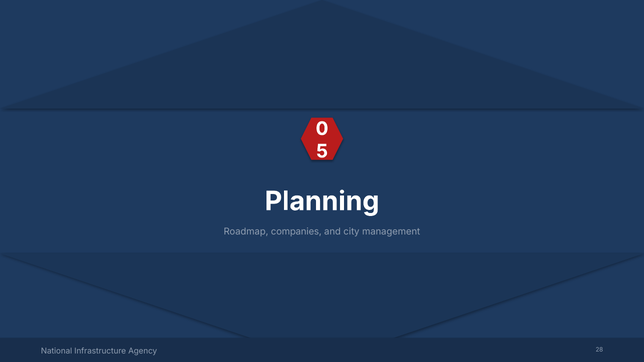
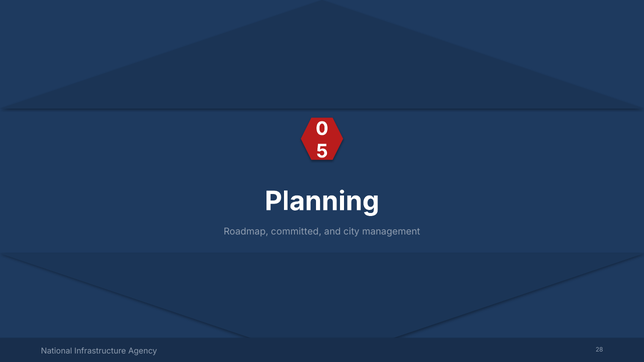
companies: companies -> committed
